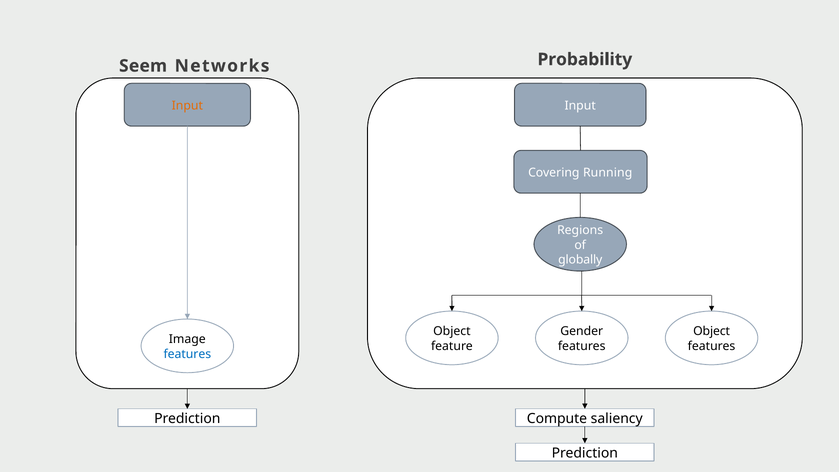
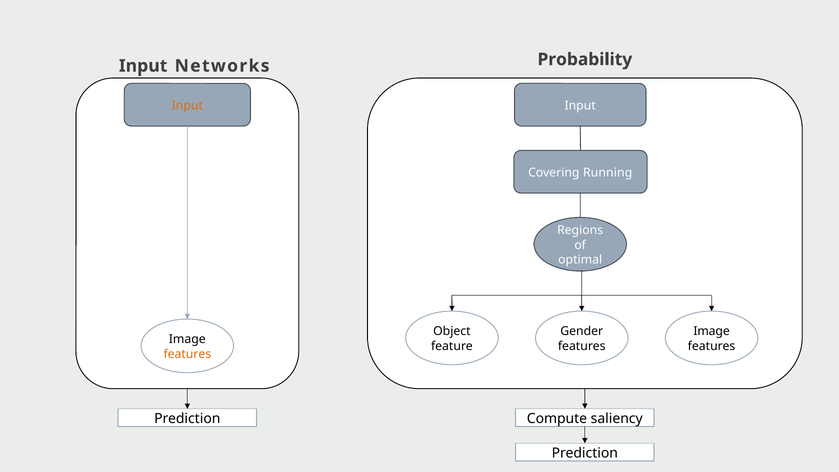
Seem at (143, 66): Seem -> Input
globally: globally -> optimal
Object at (712, 331): Object -> Image
features at (187, 354) colour: blue -> orange
